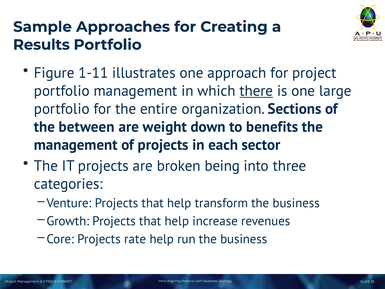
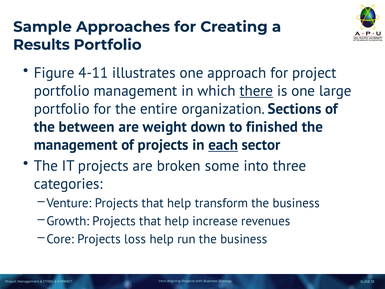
1-11: 1-11 -> 4-11
benefits: benefits -> finished
each underline: none -> present
being: being -> some
rate: rate -> loss
